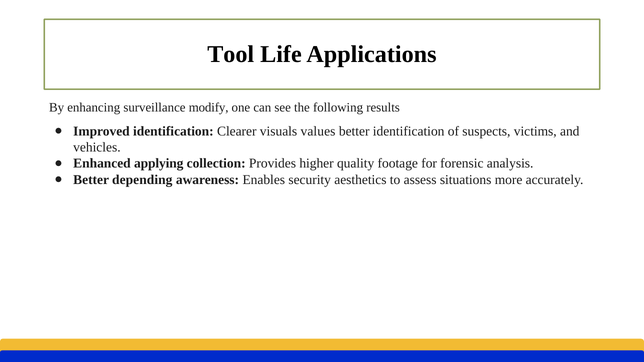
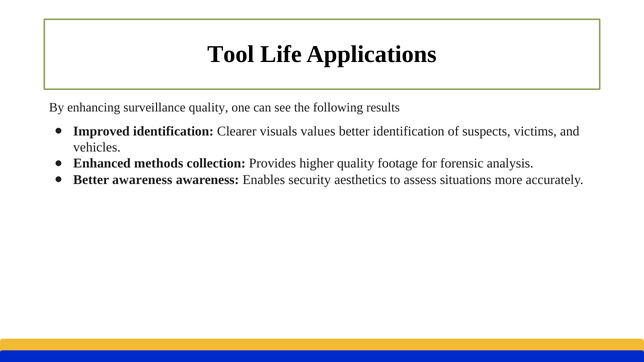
surveillance modify: modify -> quality
applying: applying -> methods
Better depending: depending -> awareness
